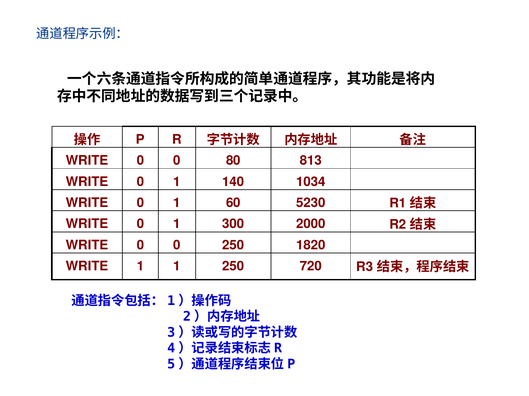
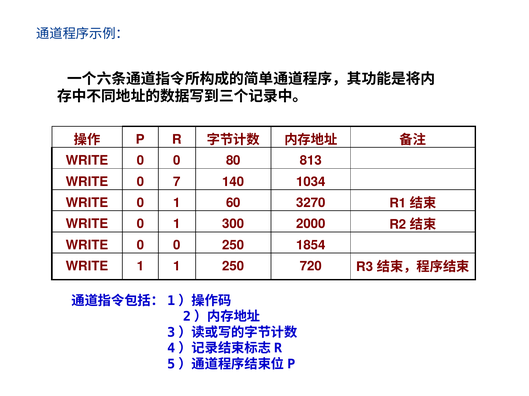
1 at (177, 182): 1 -> 7
5230: 5230 -> 3270
1820: 1820 -> 1854
